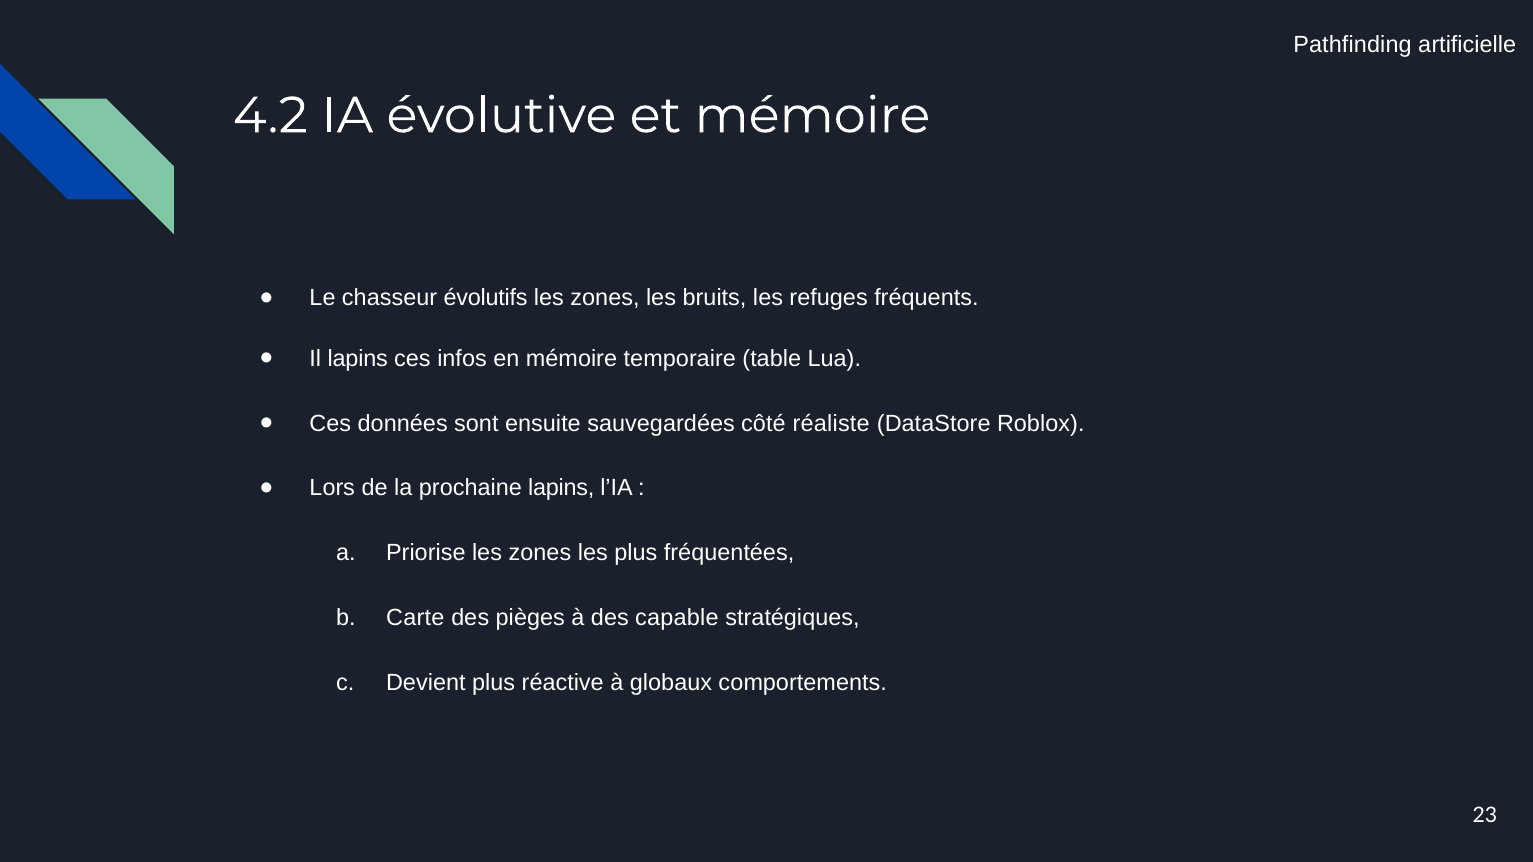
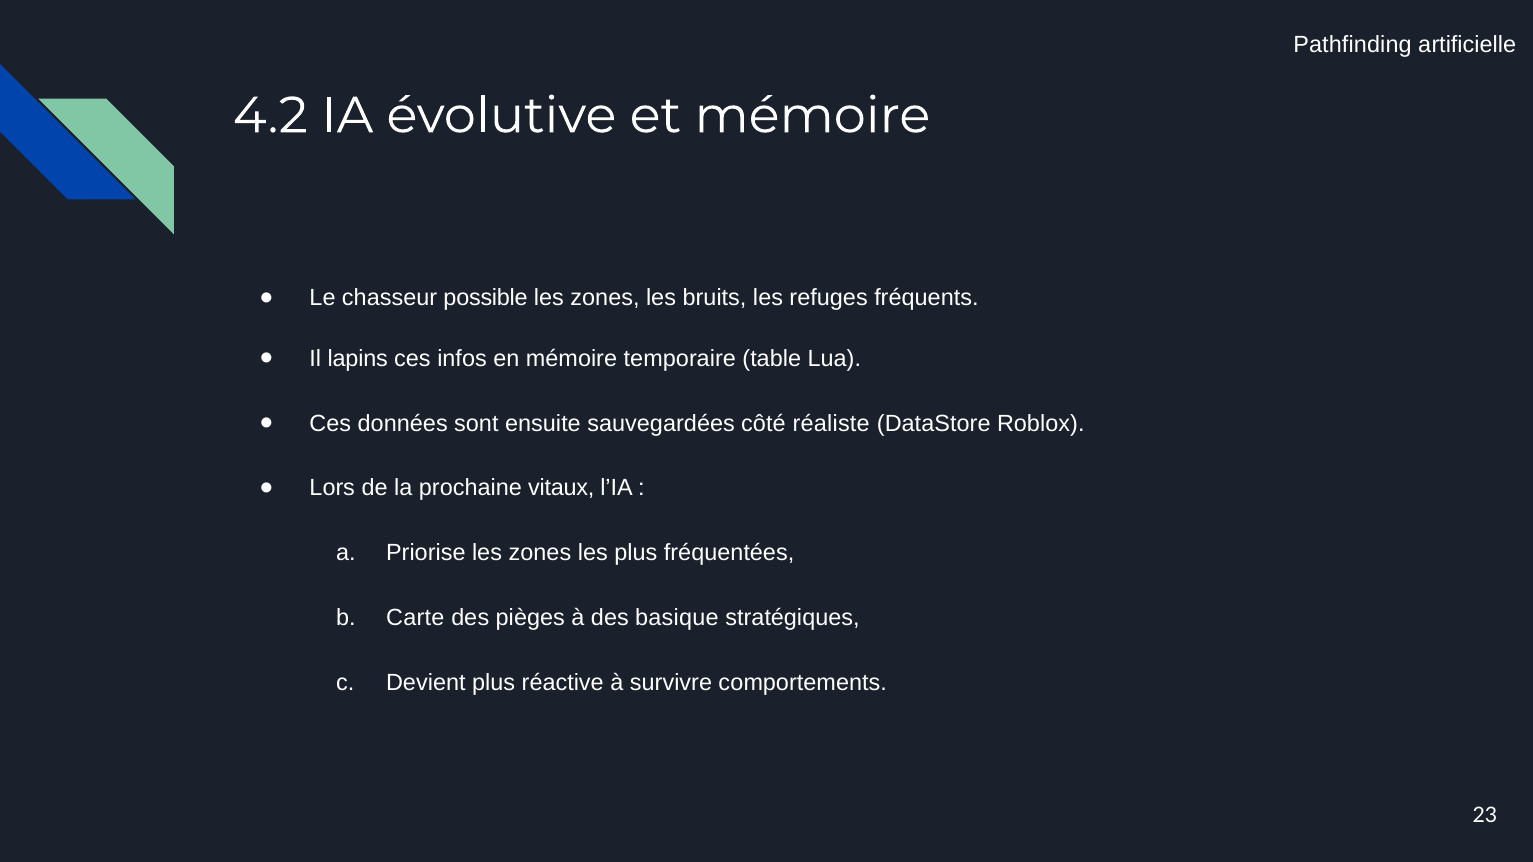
évolutifs: évolutifs -> possible
prochaine lapins: lapins -> vitaux
capable: capable -> basique
globaux: globaux -> survivre
